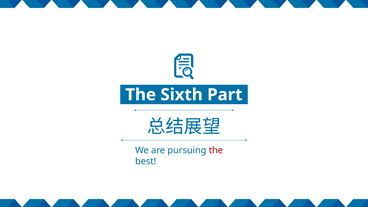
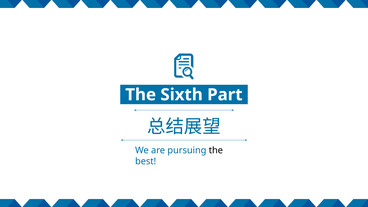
the at (216, 150) colour: red -> black
